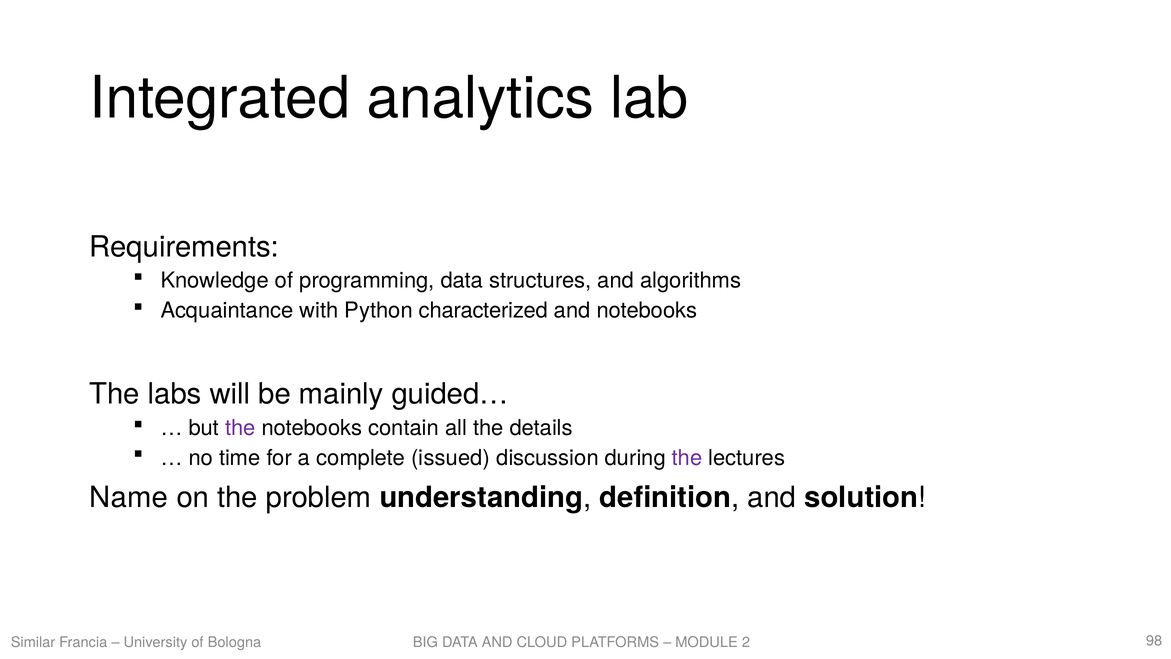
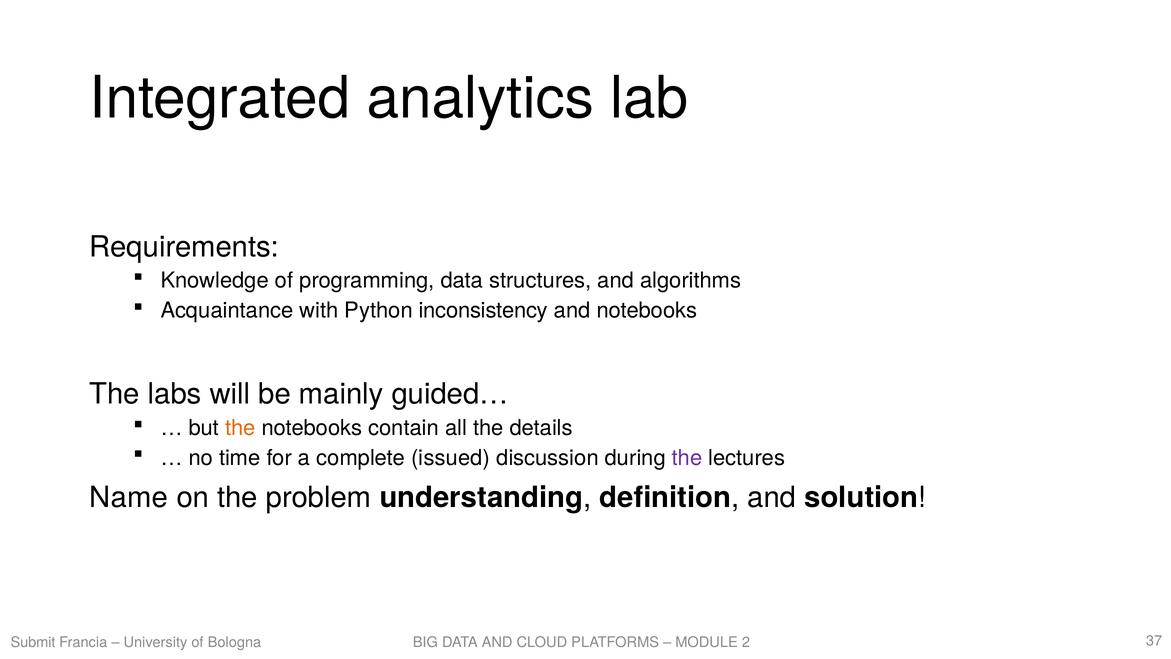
characterized: characterized -> inconsistency
the at (240, 428) colour: purple -> orange
Similar: Similar -> Submit
98: 98 -> 37
